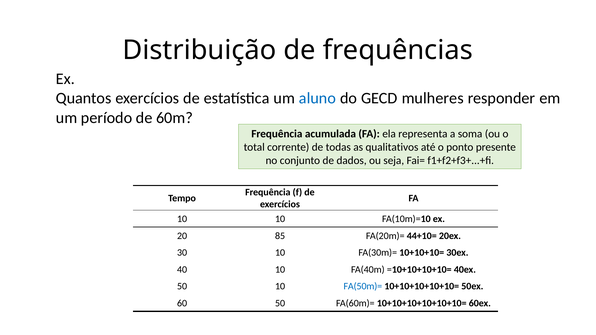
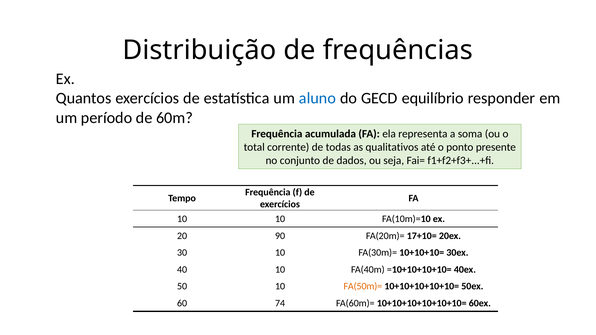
mulheres: mulheres -> equilíbrio
85: 85 -> 90
44+10=: 44+10= -> 17+10=
FA(50m)= colour: blue -> orange
60 50: 50 -> 74
